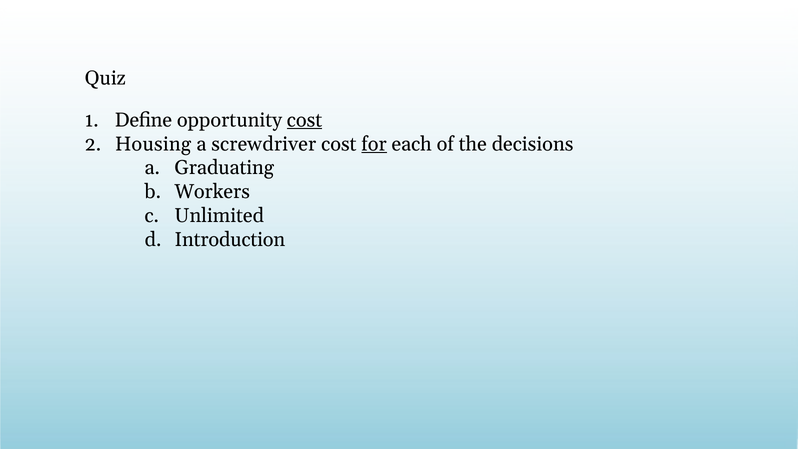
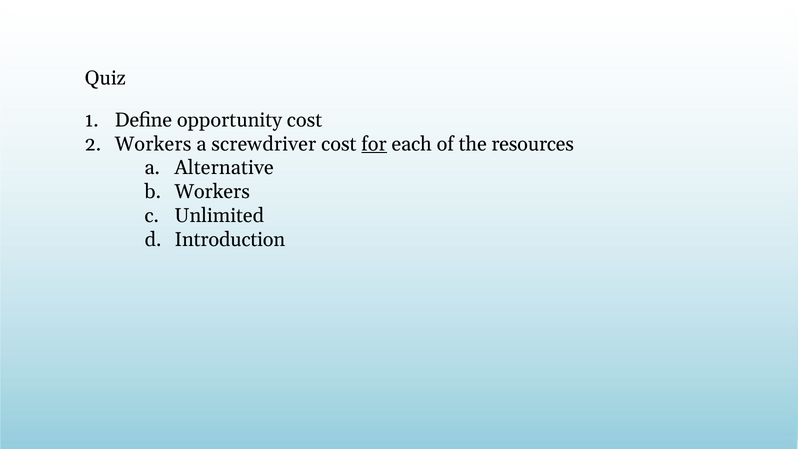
cost at (305, 120) underline: present -> none
Housing at (153, 144): Housing -> Workers
decisions: decisions -> resources
Graduating: Graduating -> Alternative
